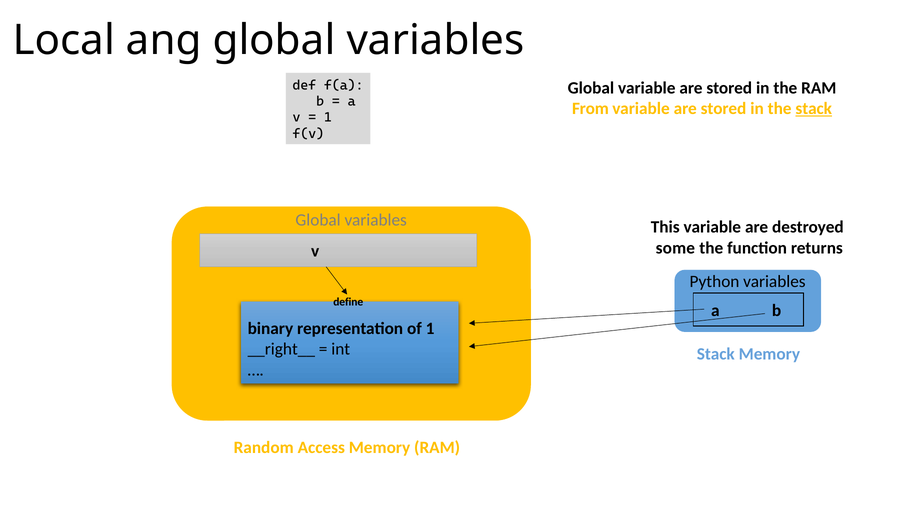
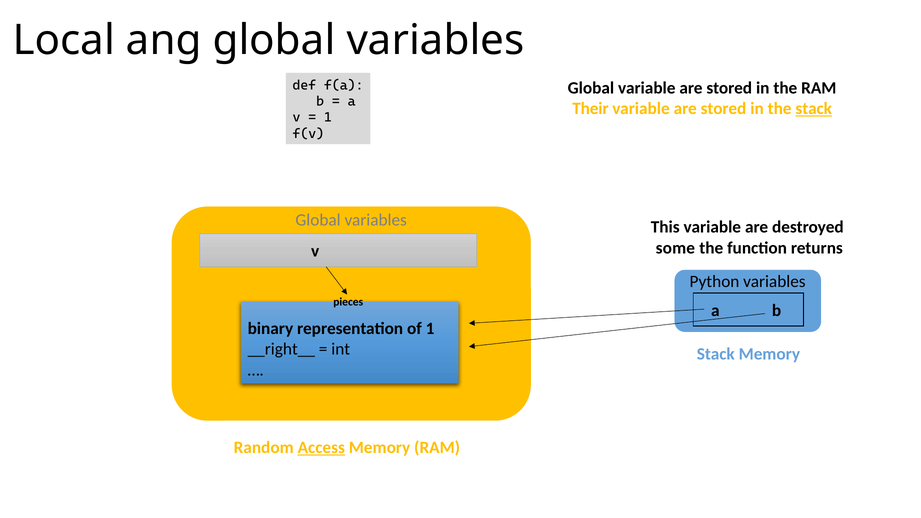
From: From -> Their
define: define -> pieces
Access underline: none -> present
